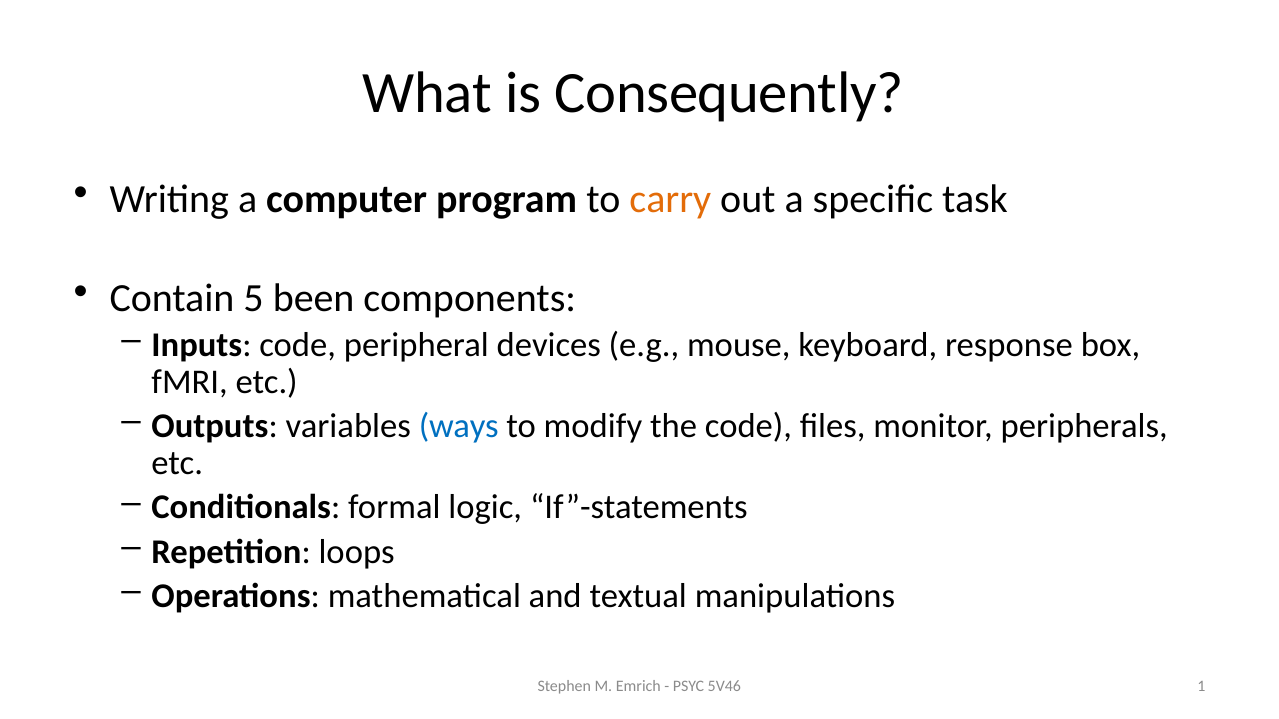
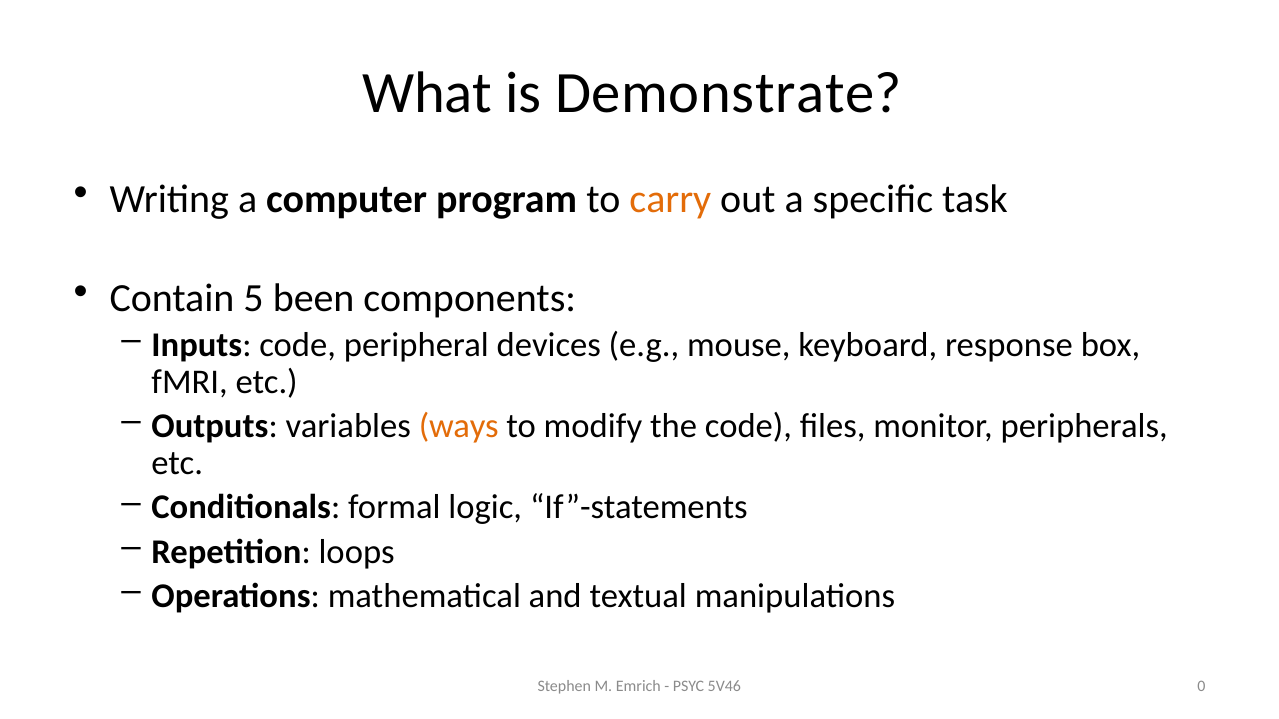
Consequently: Consequently -> Demonstrate
ways colour: blue -> orange
1: 1 -> 0
